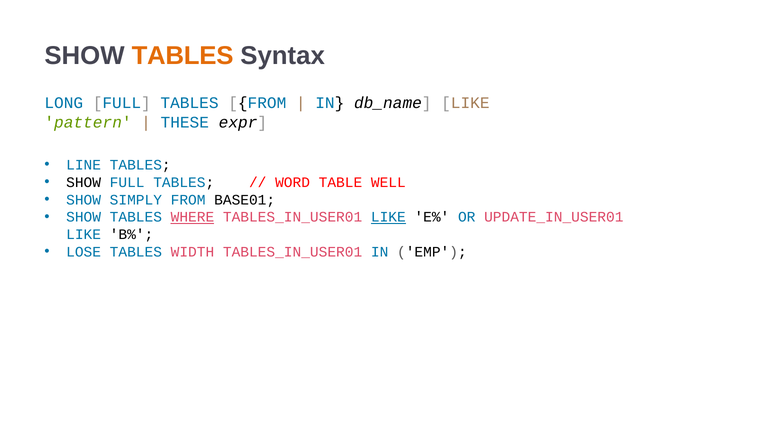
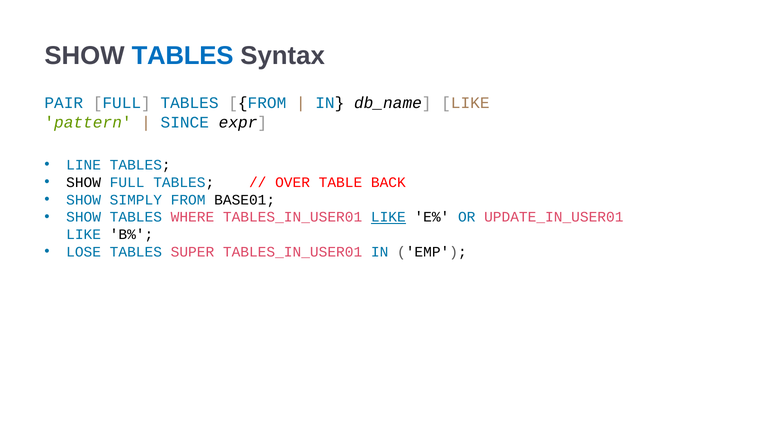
TABLES at (183, 56) colour: orange -> blue
LONG: LONG -> PAIR
THESE: THESE -> SINCE
WORD: WORD -> OVER
WELL: WELL -> BACK
WHERE underline: present -> none
WIDTH: WIDTH -> SUPER
